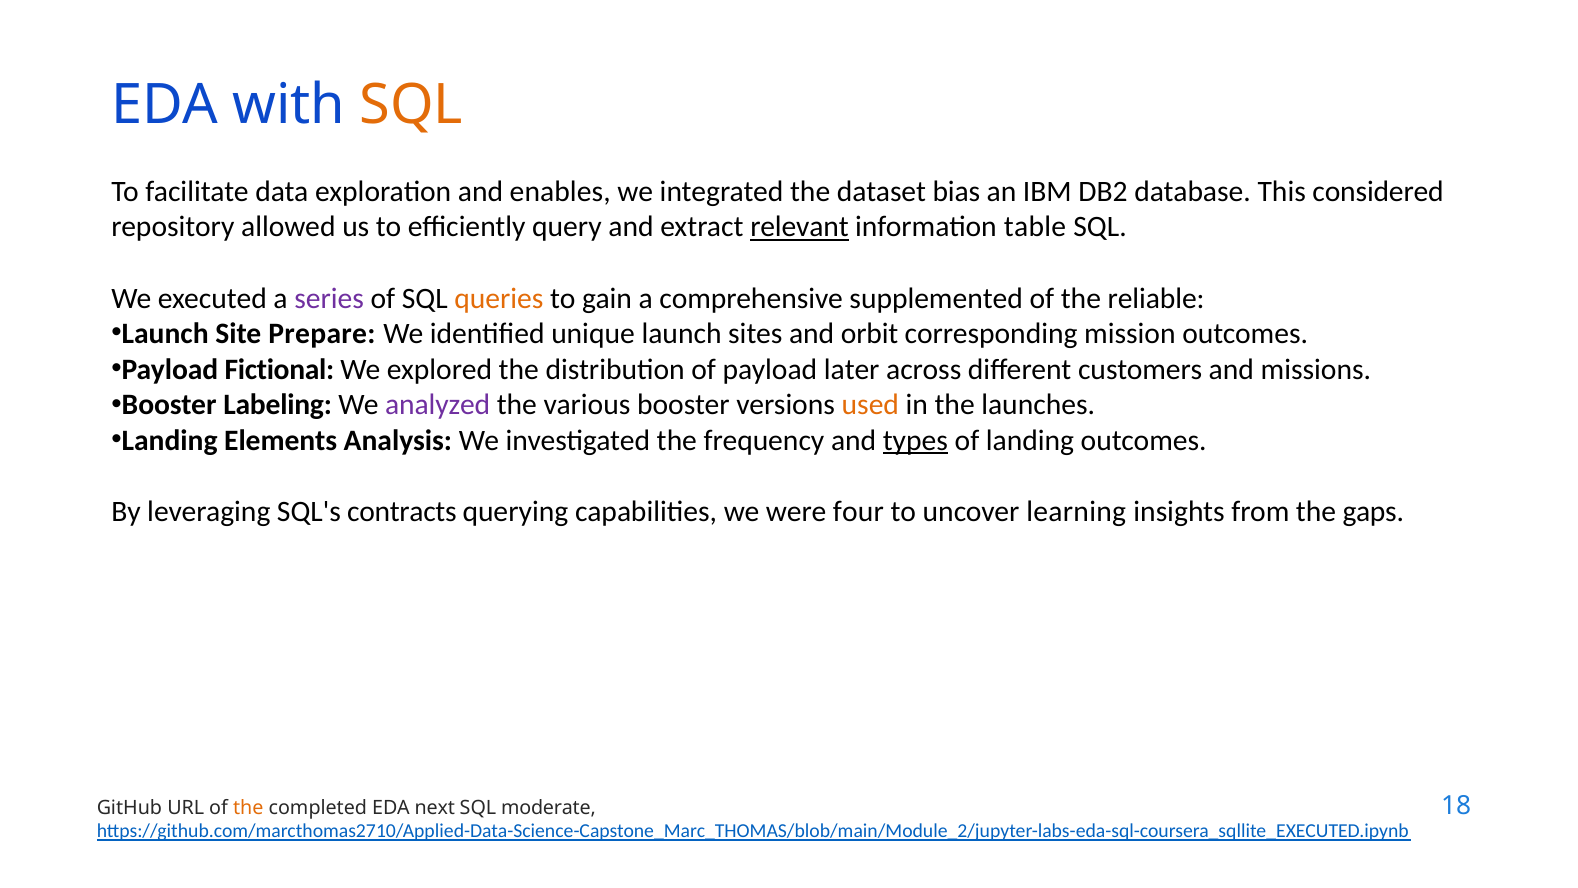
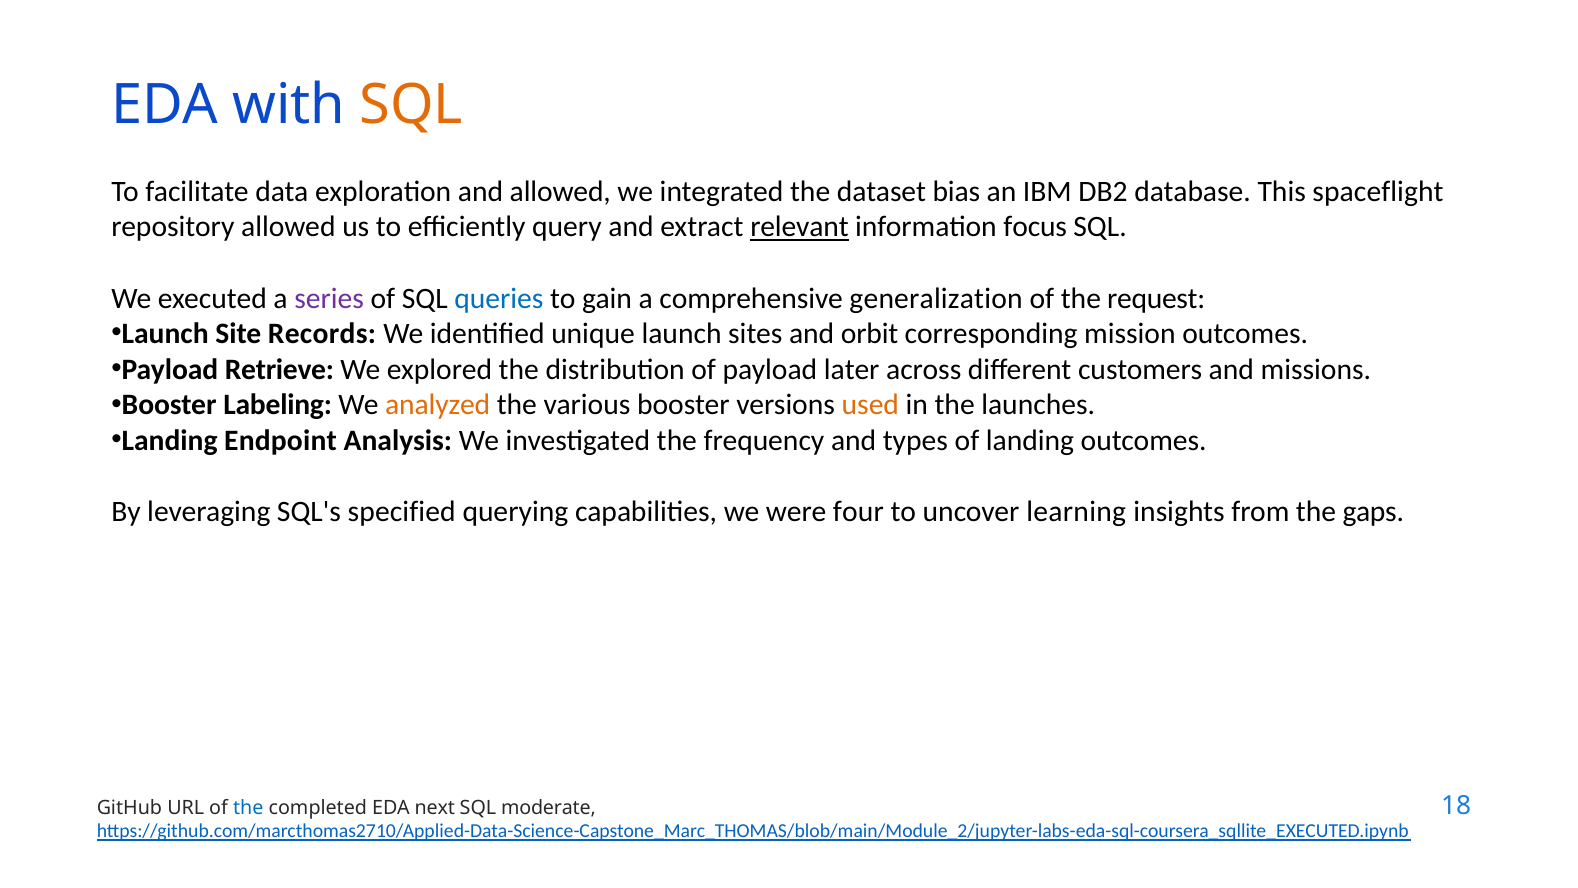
and enables: enables -> allowed
considered: considered -> spaceflight
table: table -> focus
queries colour: orange -> blue
supplemented: supplemented -> generalization
reliable: reliable -> request
Prepare: Prepare -> Records
Fictional: Fictional -> Retrieve
analyzed colour: purple -> orange
Elements: Elements -> Endpoint
types underline: present -> none
contracts: contracts -> specified
the at (248, 807) colour: orange -> blue
